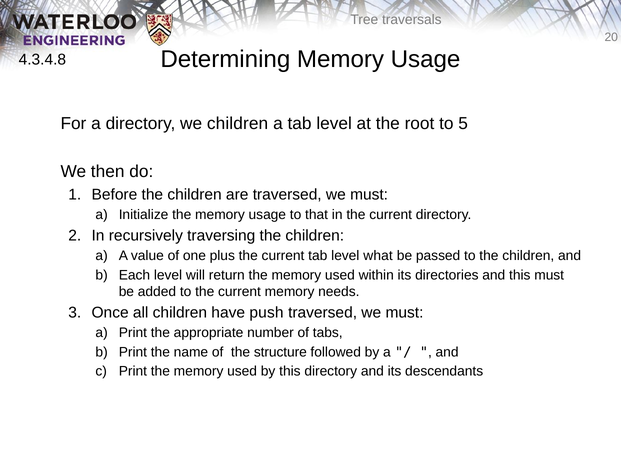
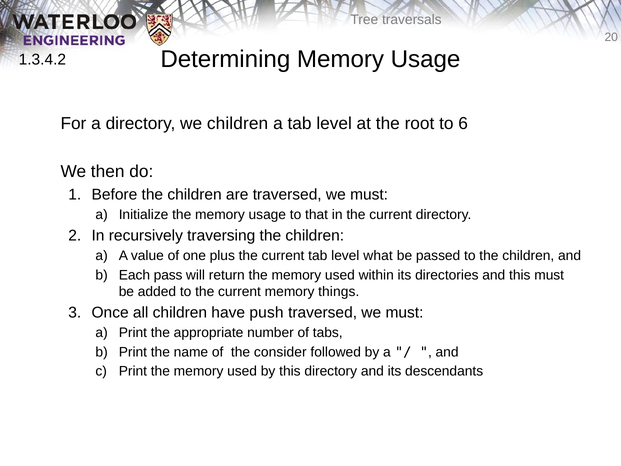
4.3.4.8: 4.3.4.8 -> 1.3.4.2
5: 5 -> 6
Each level: level -> pass
needs: needs -> things
structure: structure -> consider
